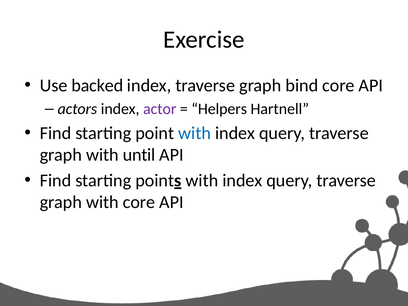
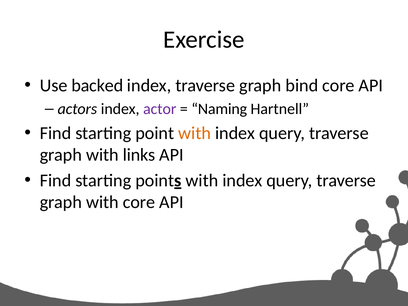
Helpers: Helpers -> Naming
with at (195, 133) colour: blue -> orange
until: until -> links
